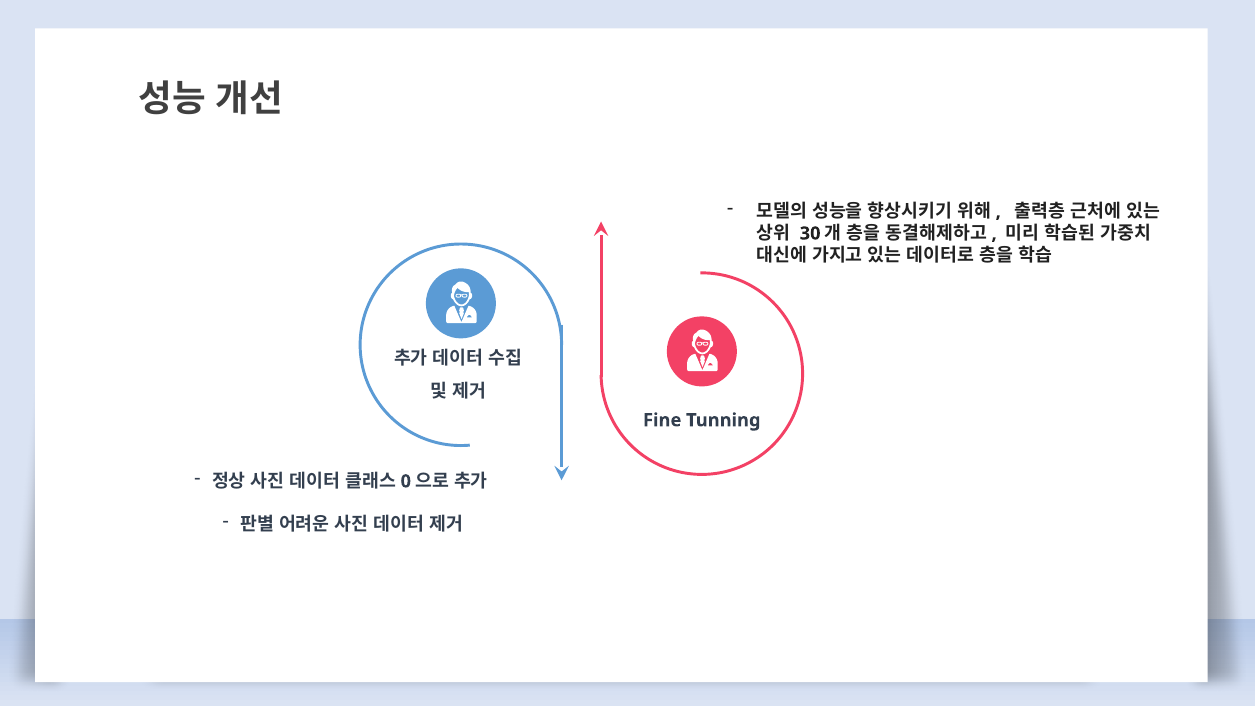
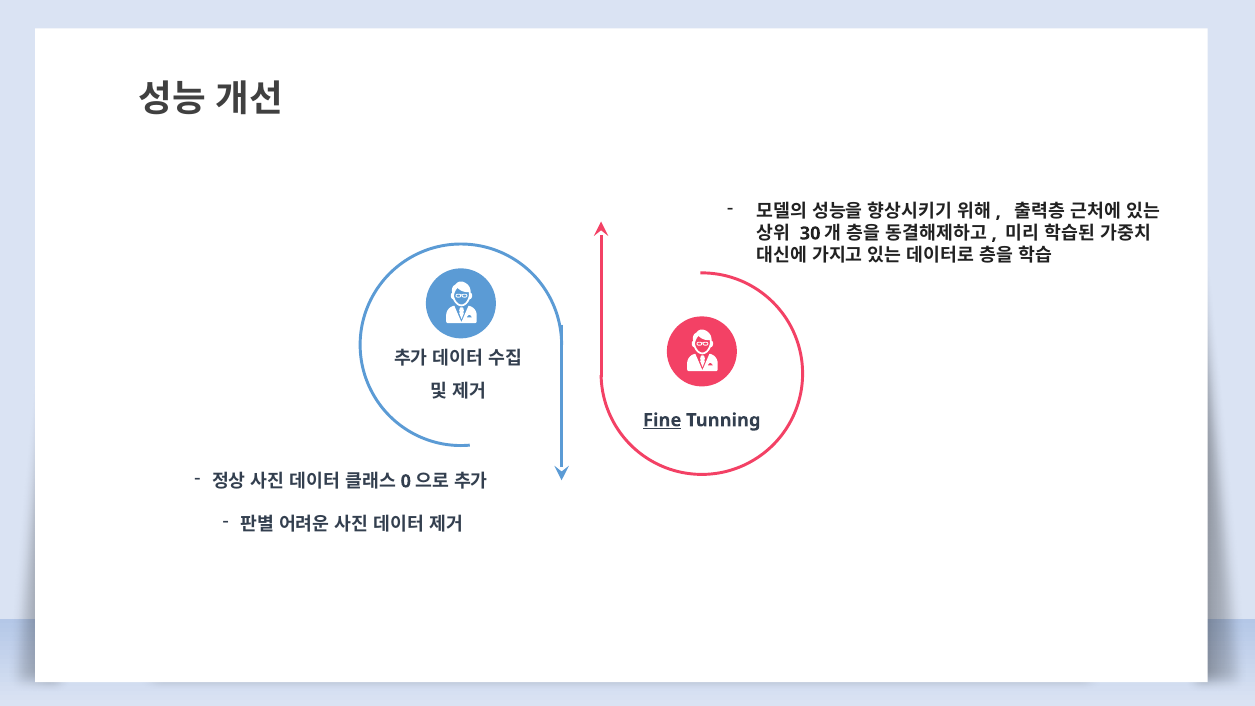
Fine underline: none -> present
